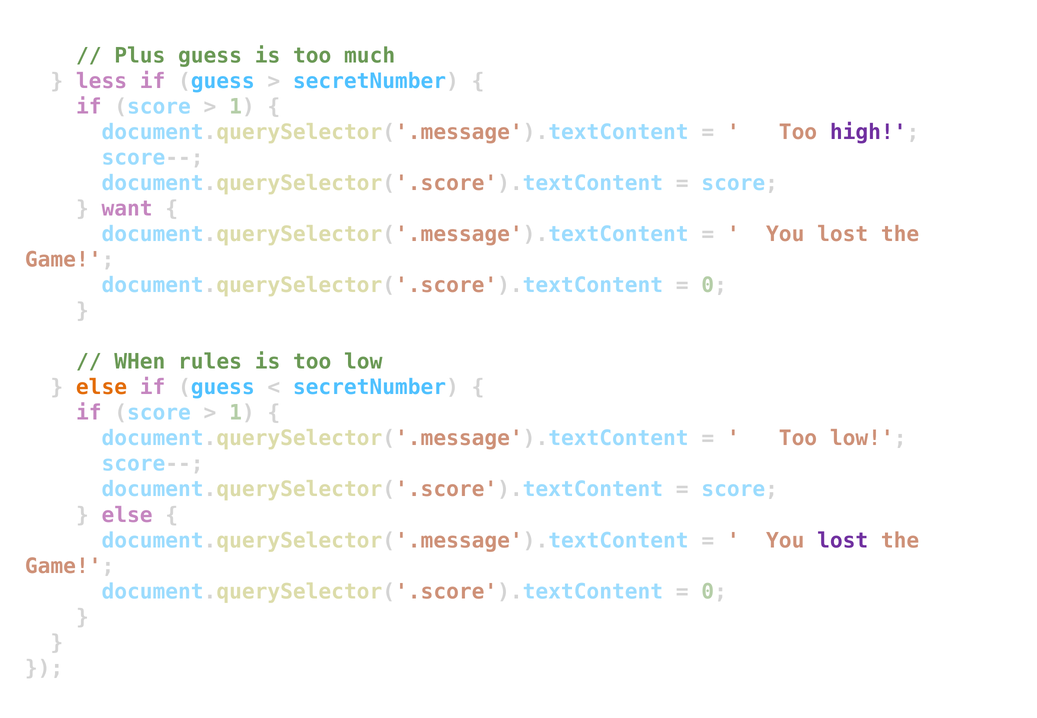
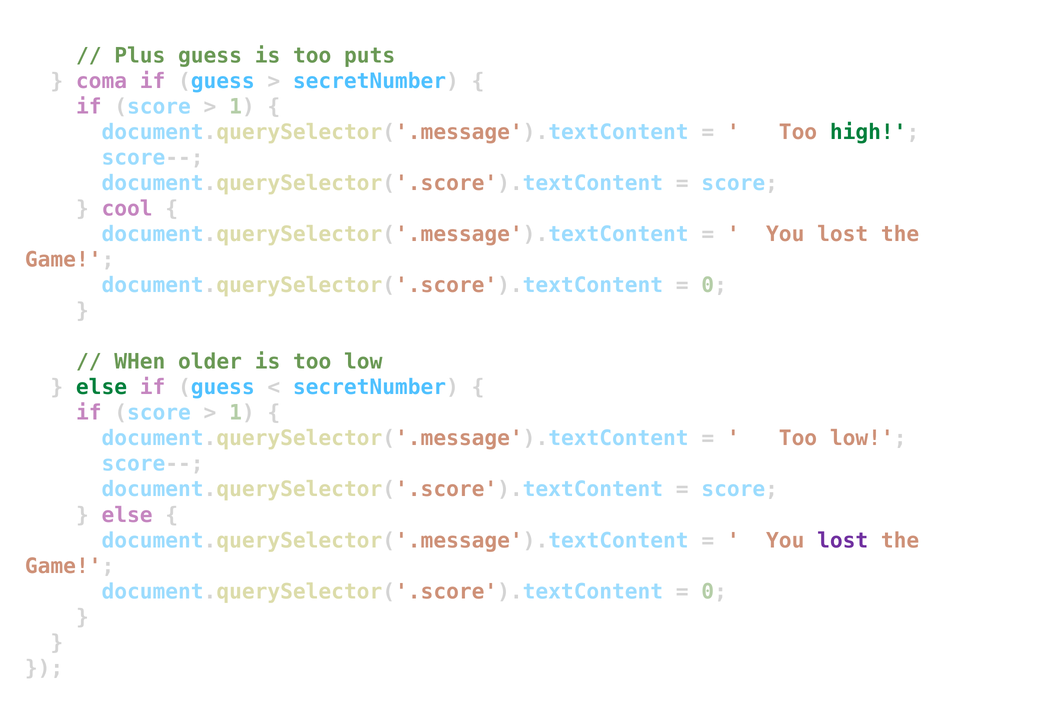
much: much -> puts
less: less -> coma
high colour: purple -> green
want: want -> cool
rules: rules -> older
else at (102, 387) colour: orange -> green
